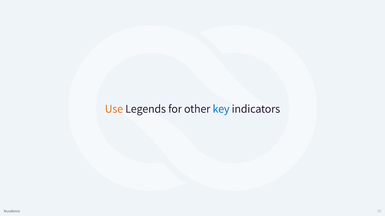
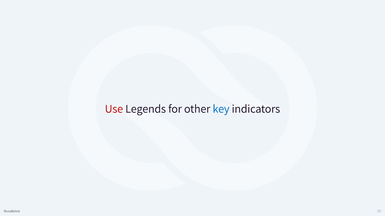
Use colour: orange -> red
